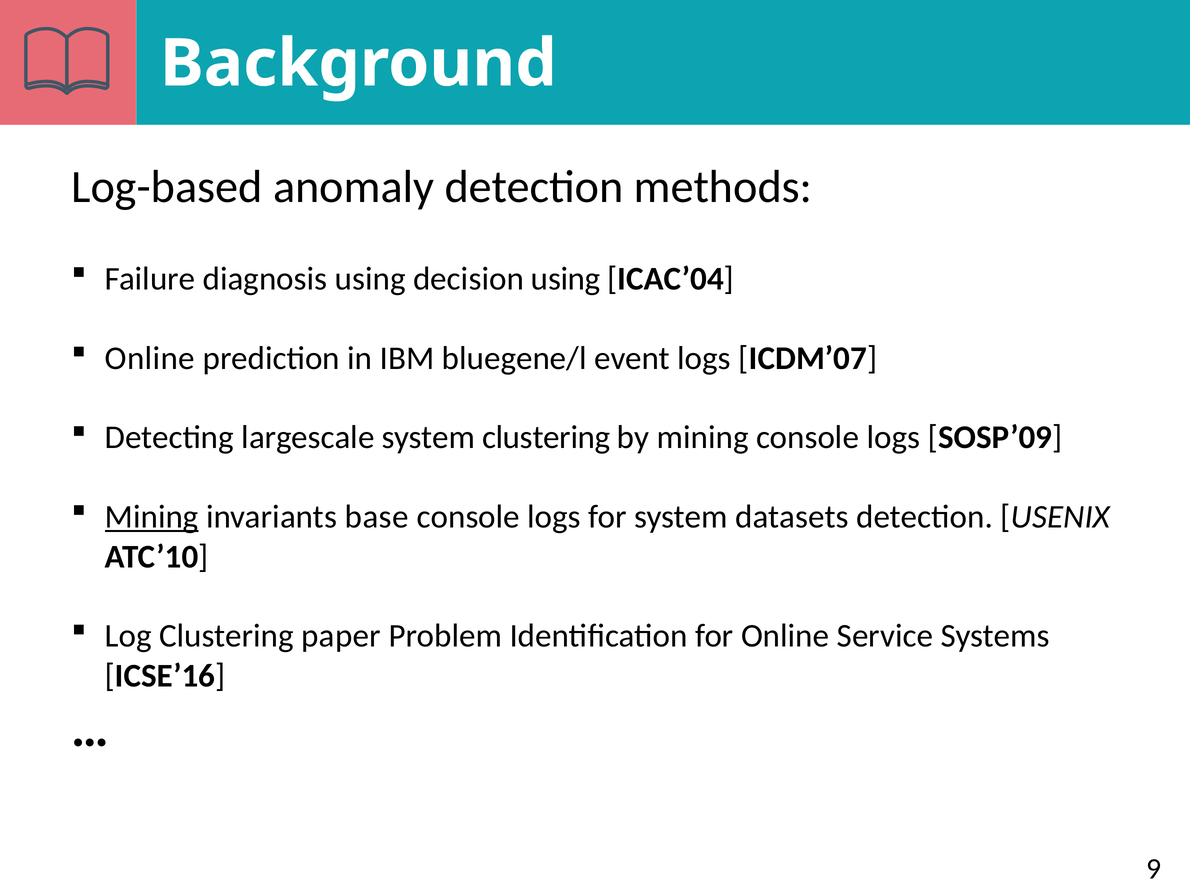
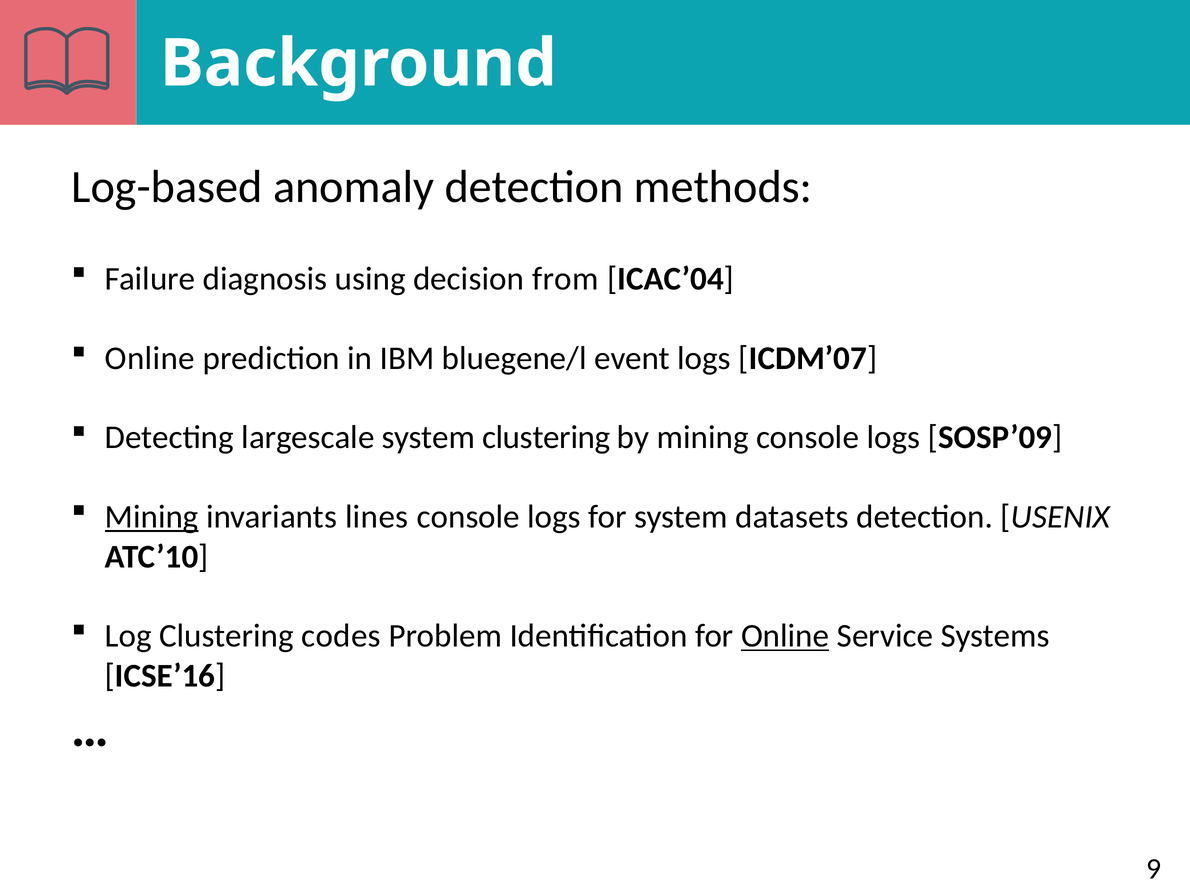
decision using: using -> from
base: base -> lines
paper: paper -> codes
Online at (785, 636) underline: none -> present
